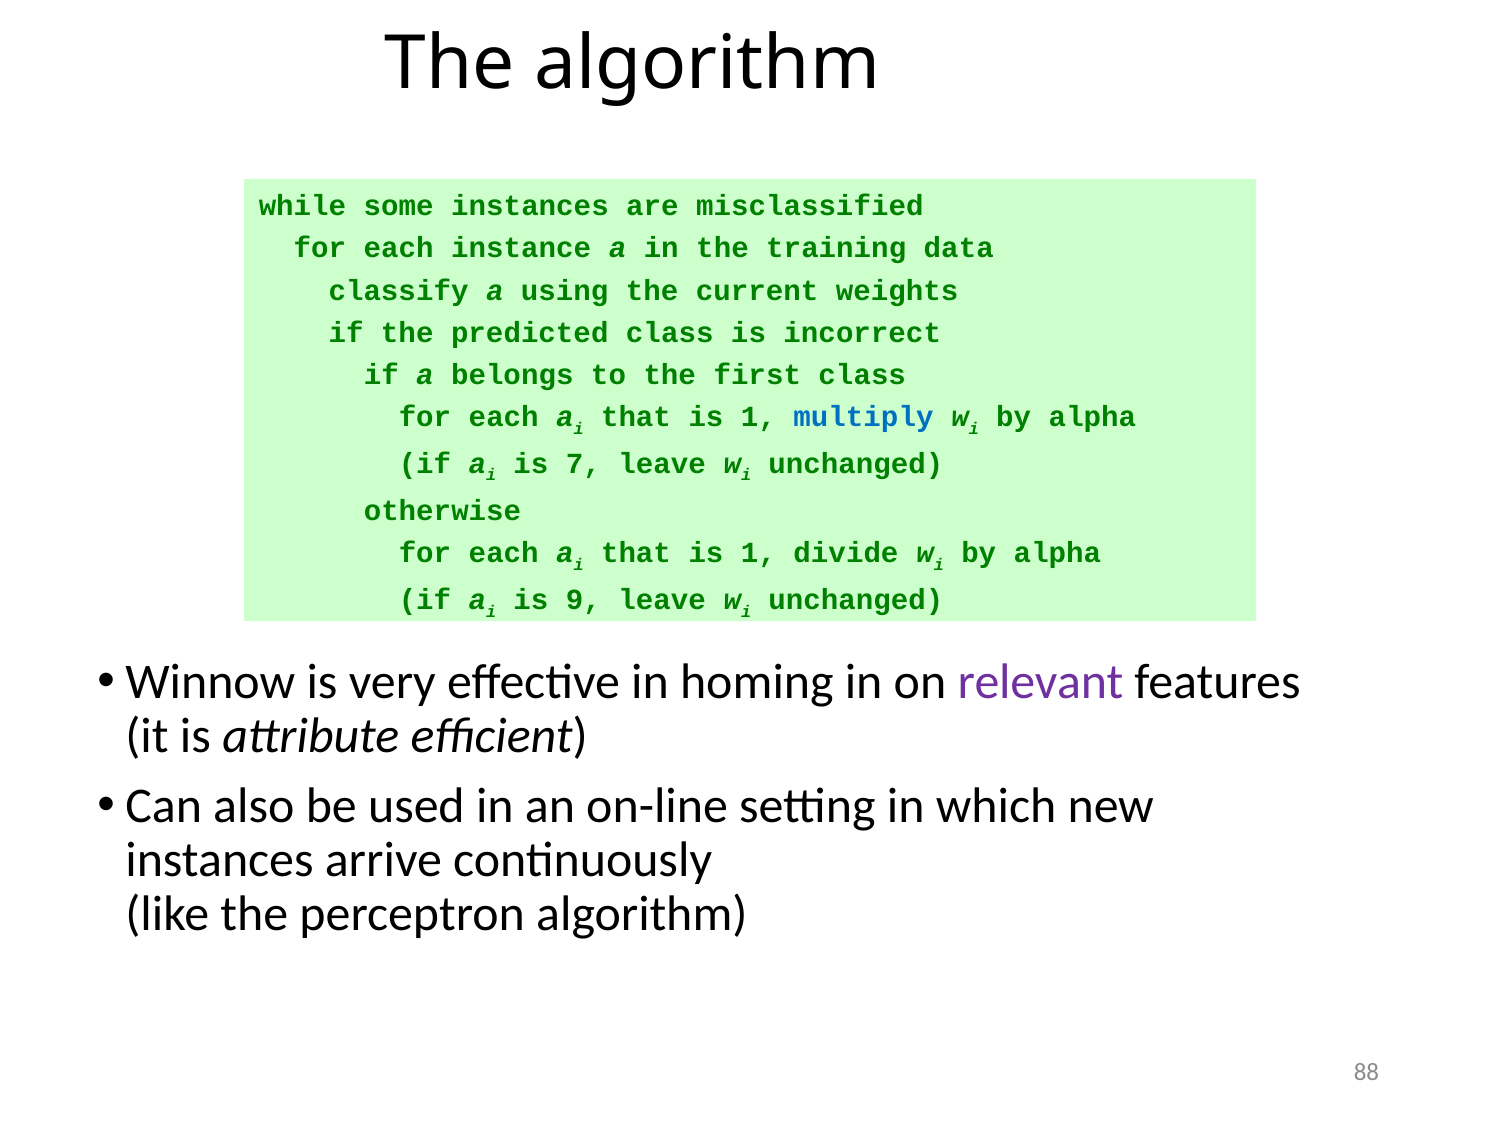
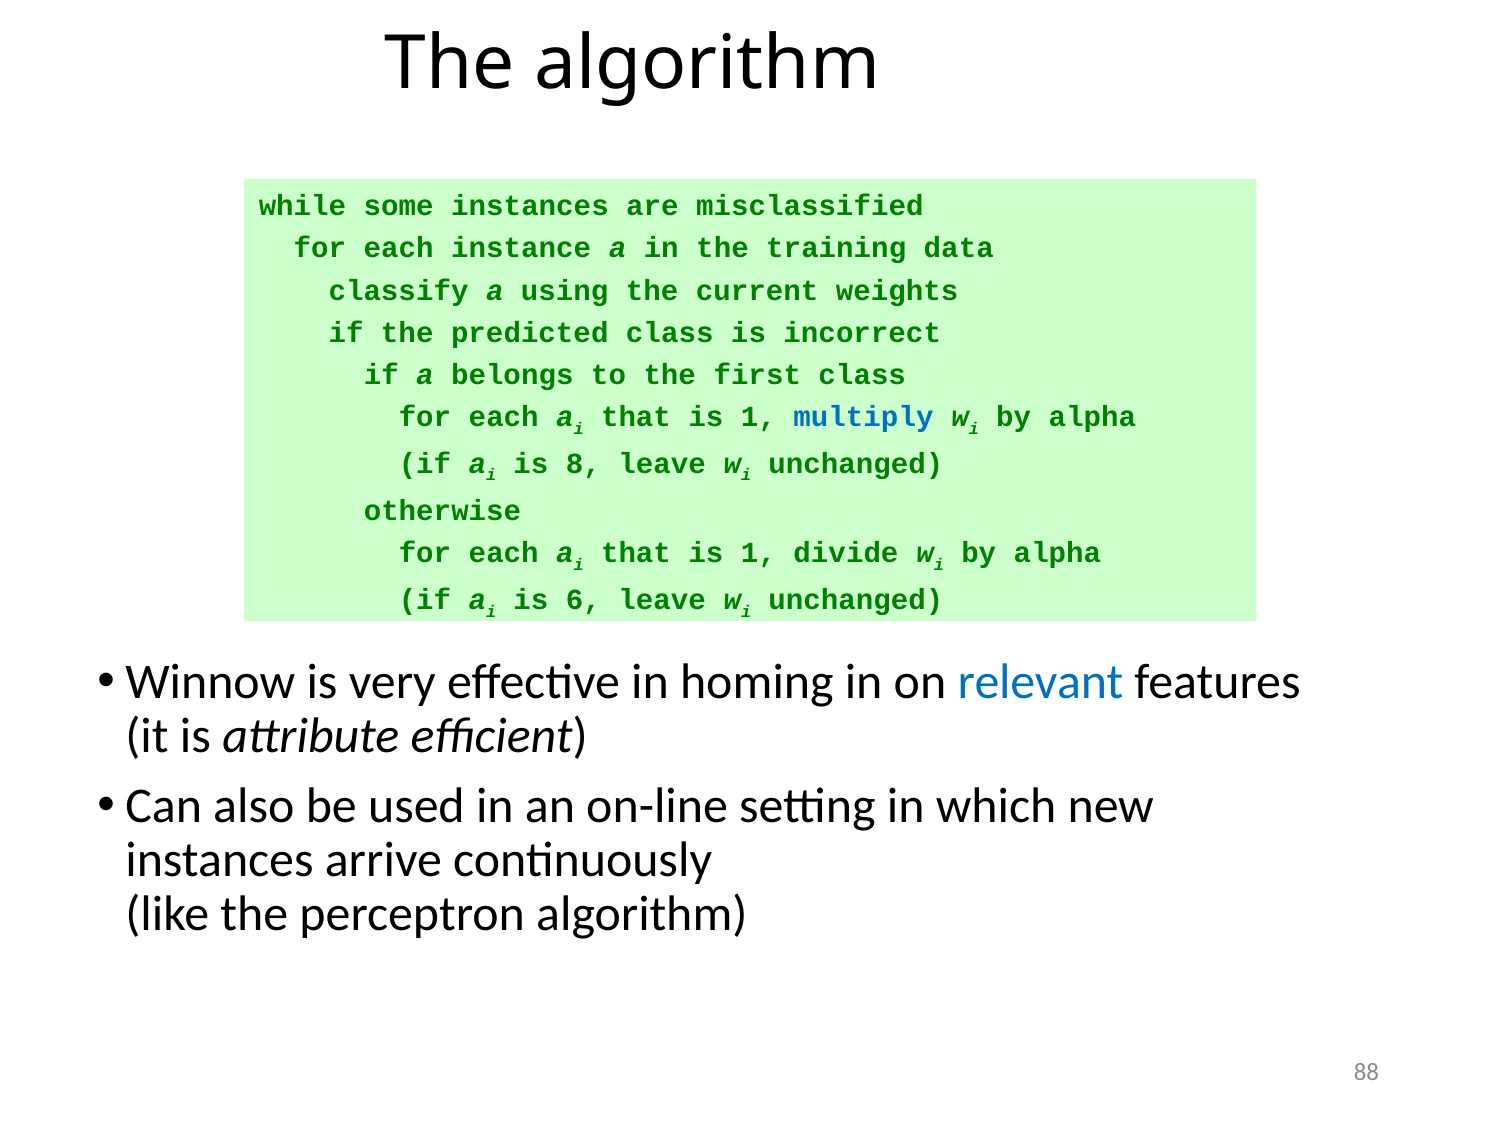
7: 7 -> 8
9: 9 -> 6
relevant colour: purple -> blue
